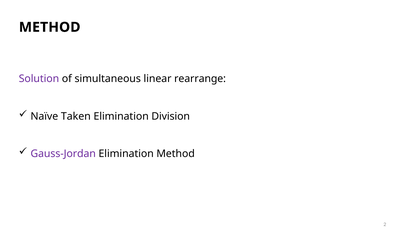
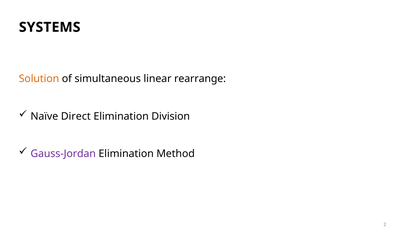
METHOD at (50, 27): METHOD -> SYSTEMS
Solution colour: purple -> orange
Taken: Taken -> Direct
